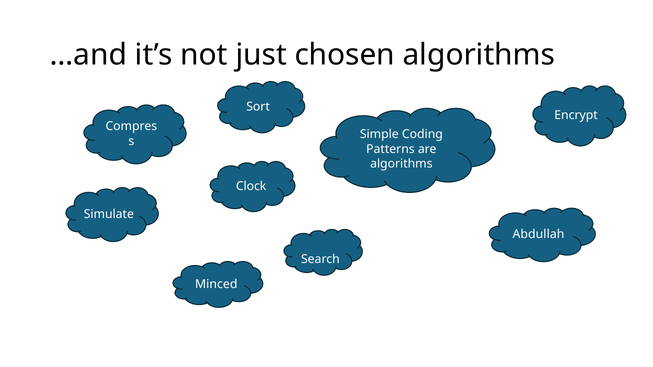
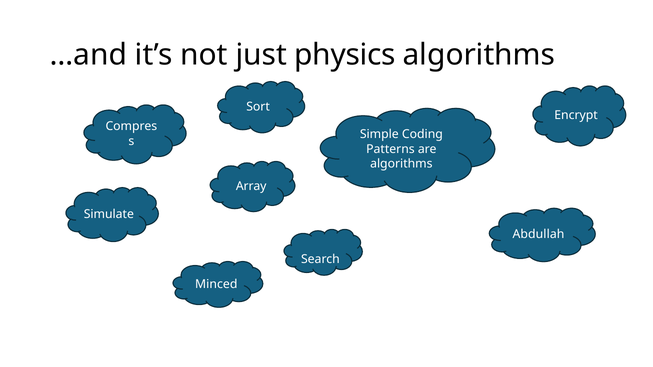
chosen: chosen -> physics
Clock: Clock -> Array
